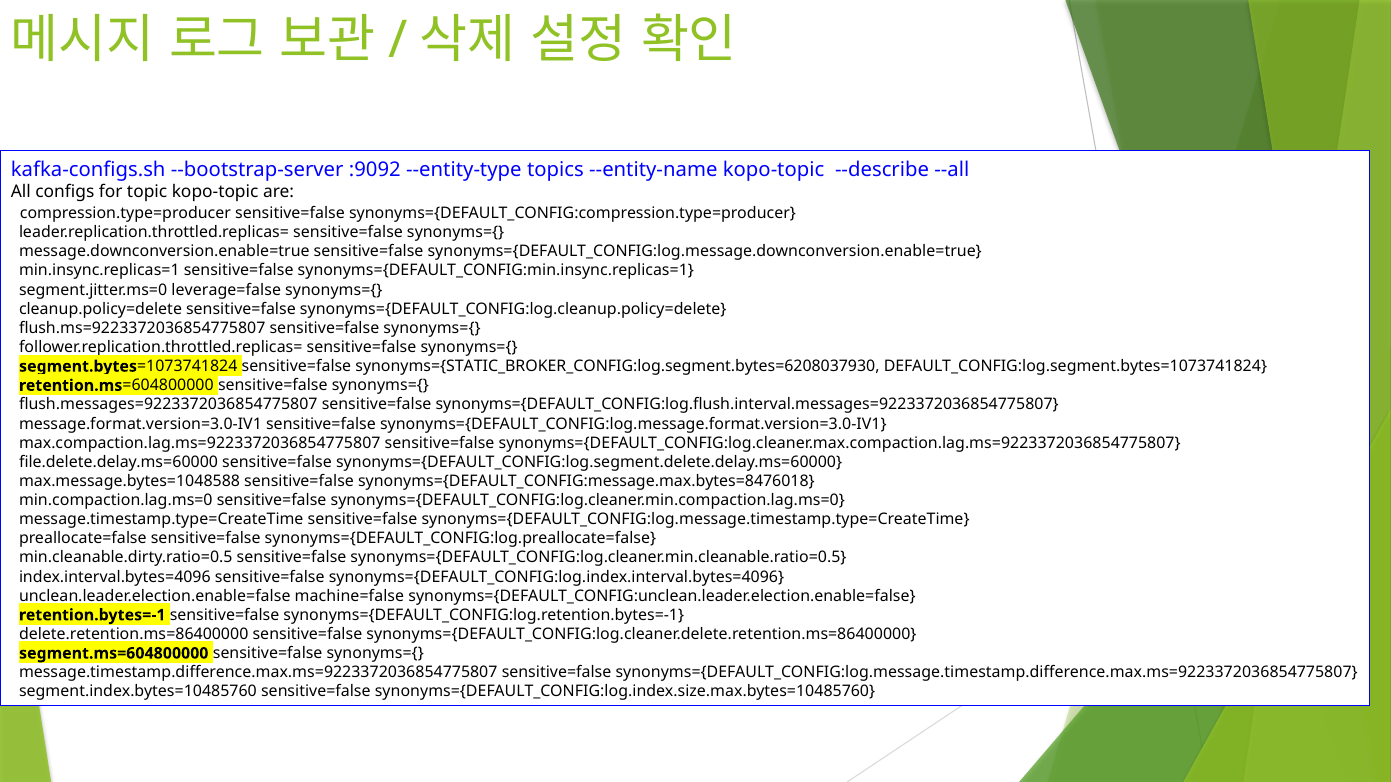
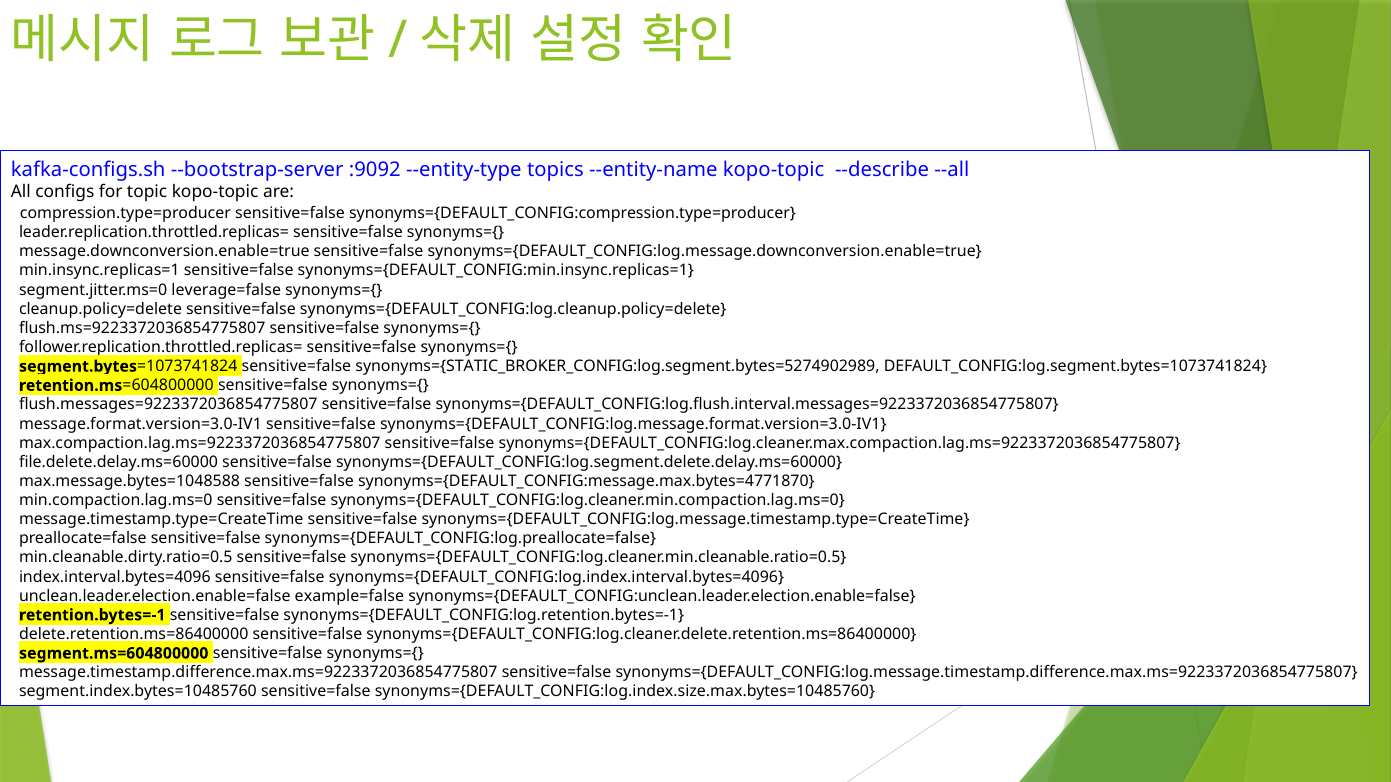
synonyms={STATIC_BROKER_CONFIG:log.segment.bytes=6208037930: synonyms={STATIC_BROKER_CONFIG:log.segment.bytes=6208037930 -> synonyms={STATIC_BROKER_CONFIG:log.segment.bytes=5274902989
synonyms={DEFAULT_CONFIG:message.max.bytes=8476018: synonyms={DEFAULT_CONFIG:message.max.bytes=8476018 -> synonyms={DEFAULT_CONFIG:message.max.bytes=4771870
machine=false: machine=false -> example=false
